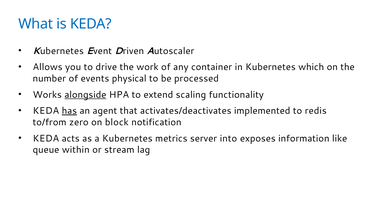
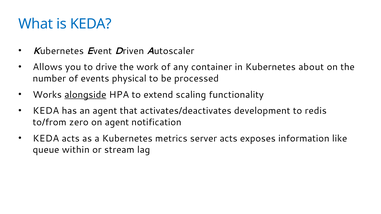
which: which -> about
has underline: present -> none
implemented: implemented -> development
on block: block -> agent
server into: into -> acts
